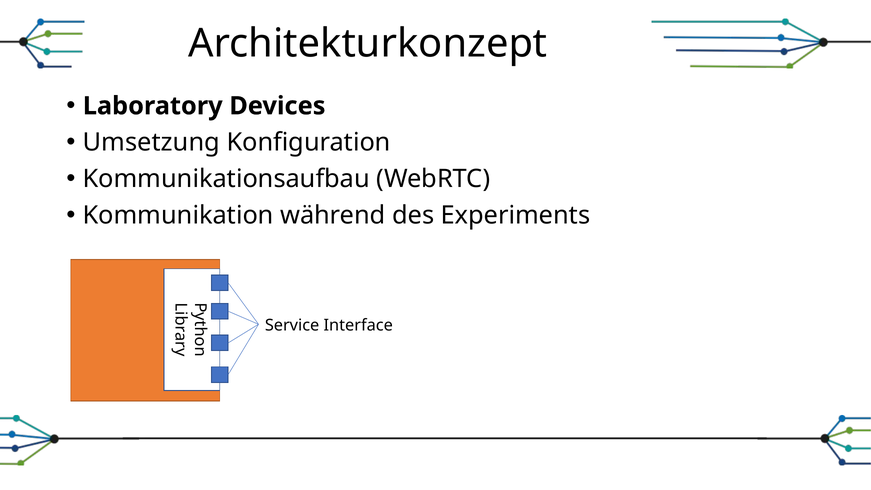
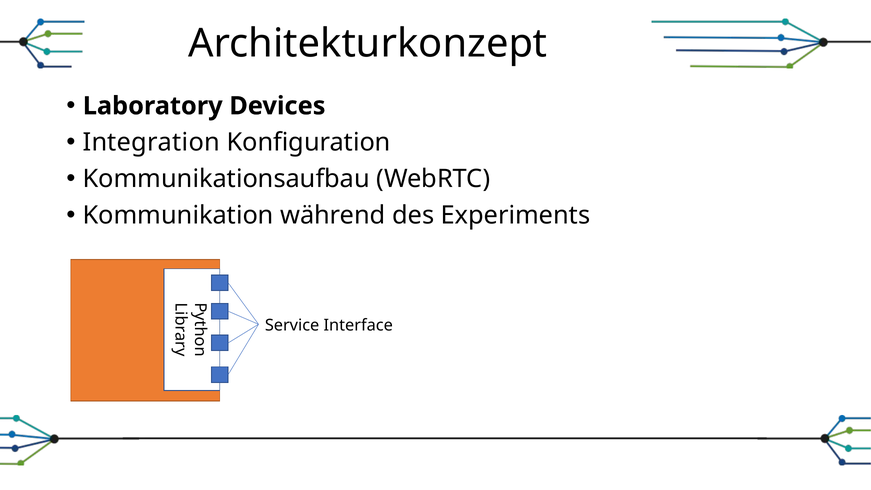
Umsetzung: Umsetzung -> Integration
